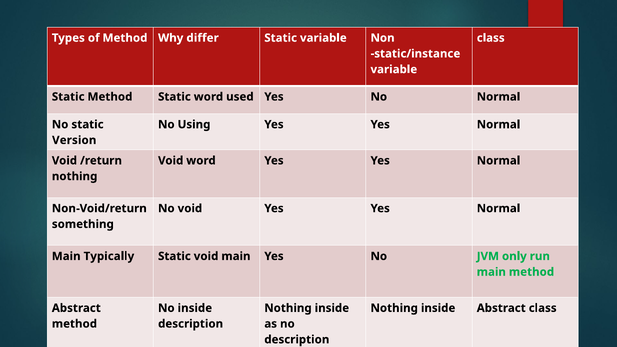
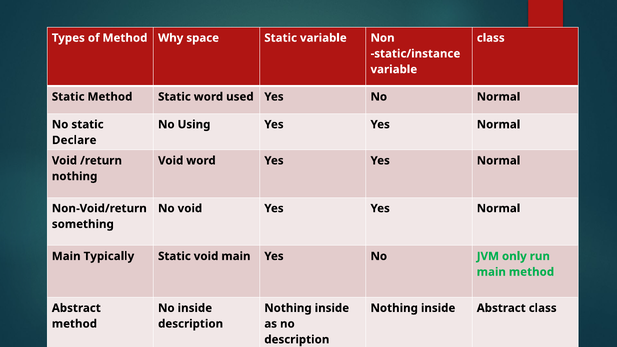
differ: differ -> space
Version: Version -> Declare
